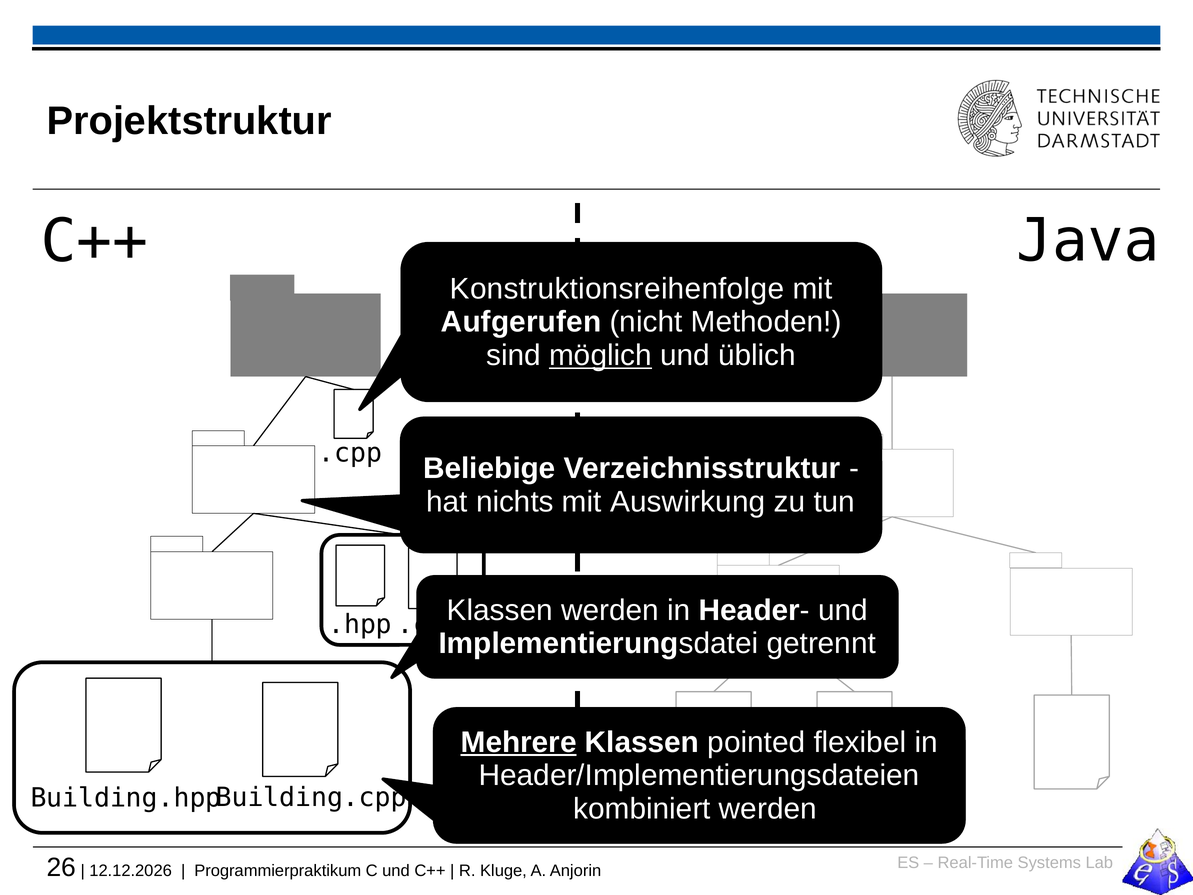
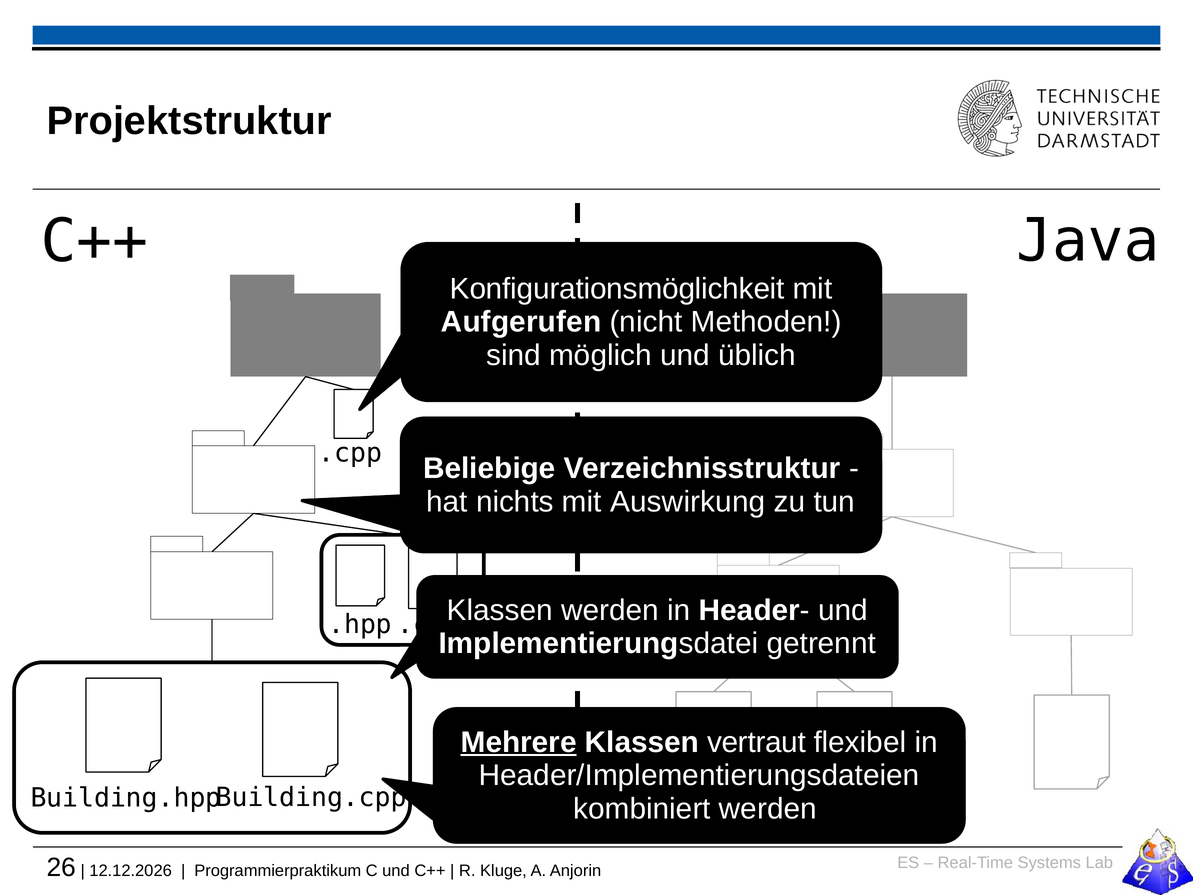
Konstruktionsreihenfolge: Konstruktionsreihenfolge -> Konfigurationsmöglichkeit
möglich underline: present -> none
pointed: pointed -> vertraut
